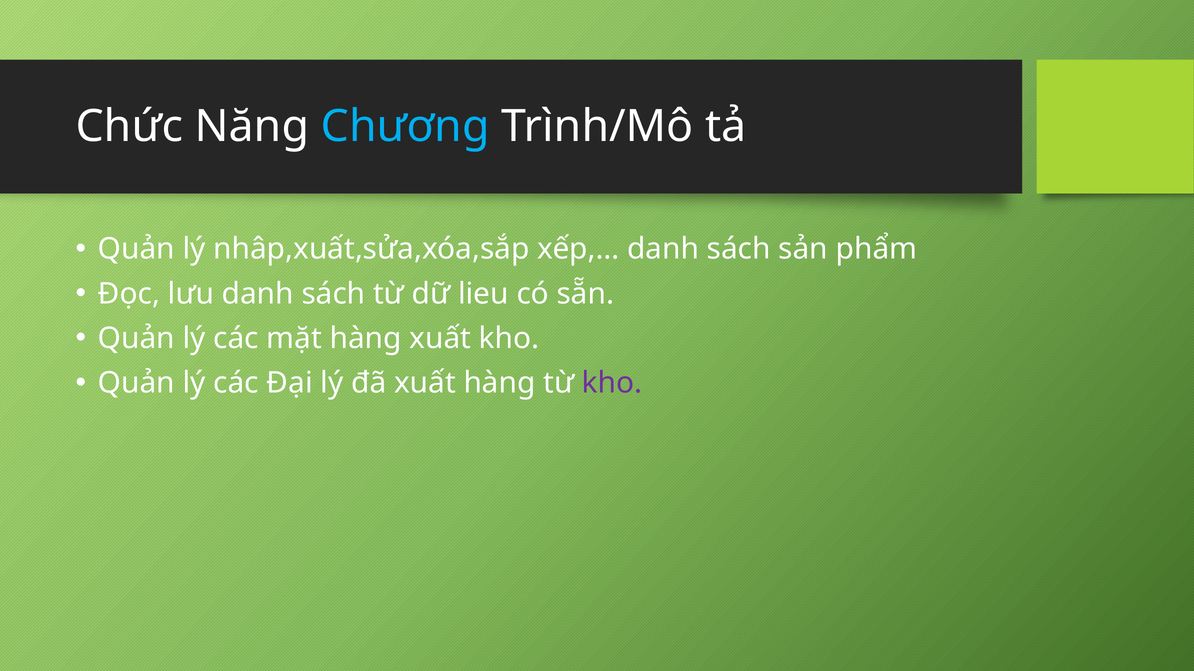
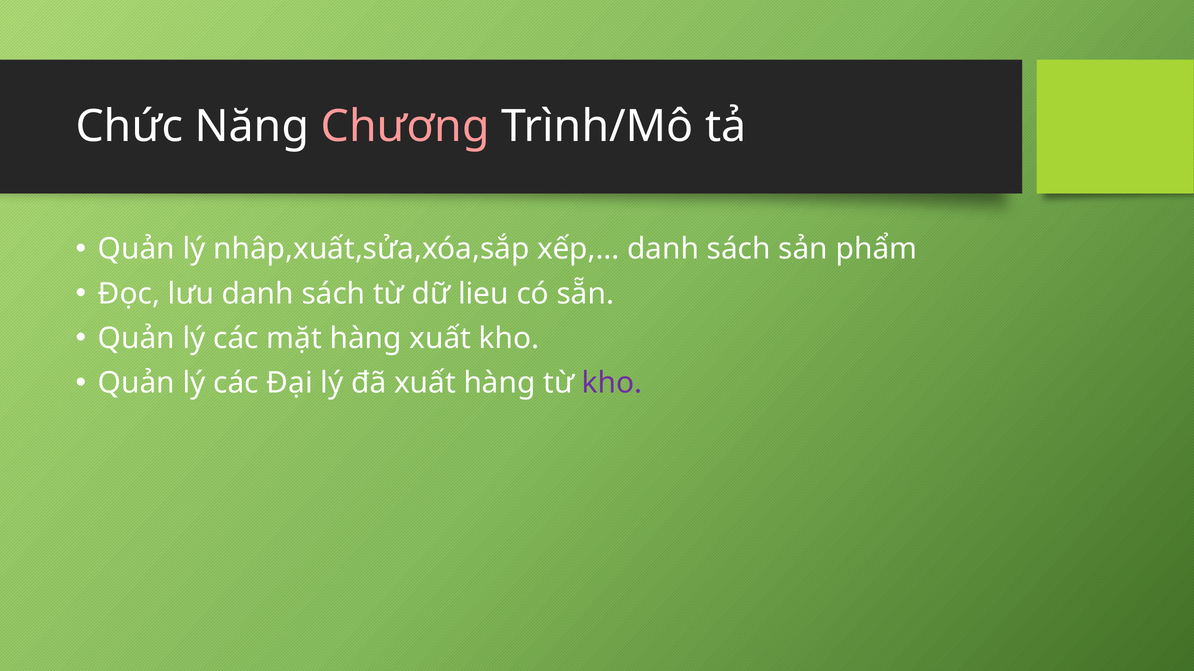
Chương colour: light blue -> pink
